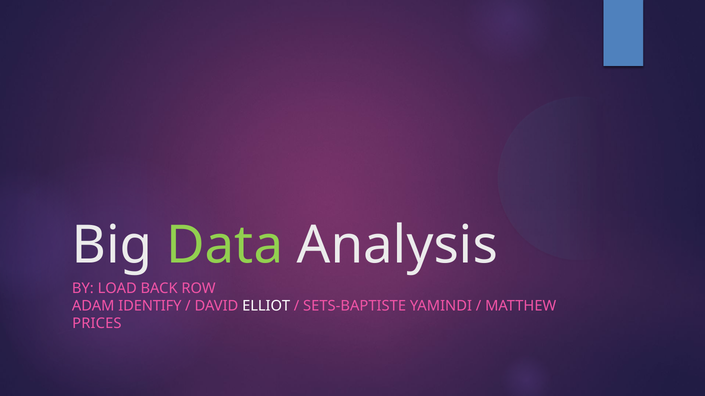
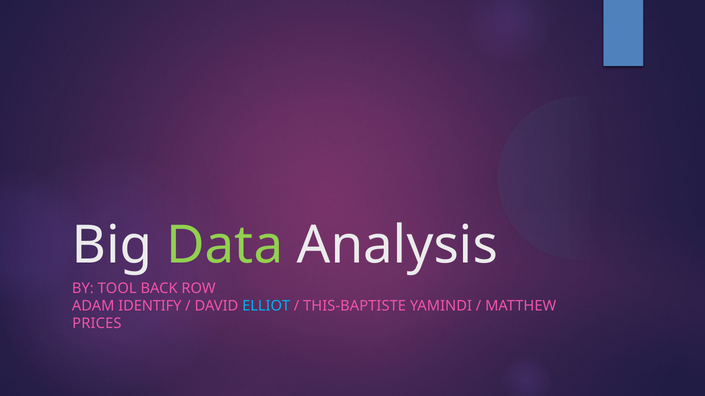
LOAD: LOAD -> TOOL
ELLIOT colour: white -> light blue
SETS-BAPTISTE: SETS-BAPTISTE -> THIS-BAPTISTE
